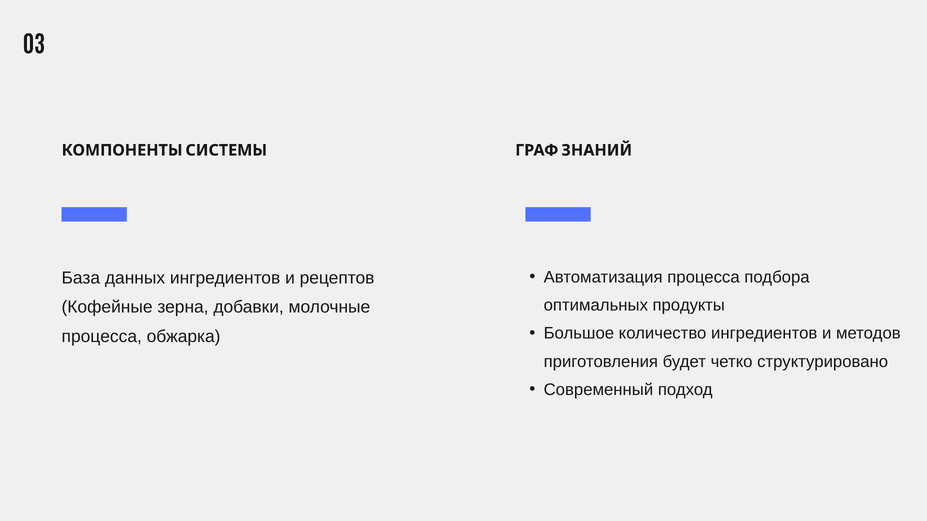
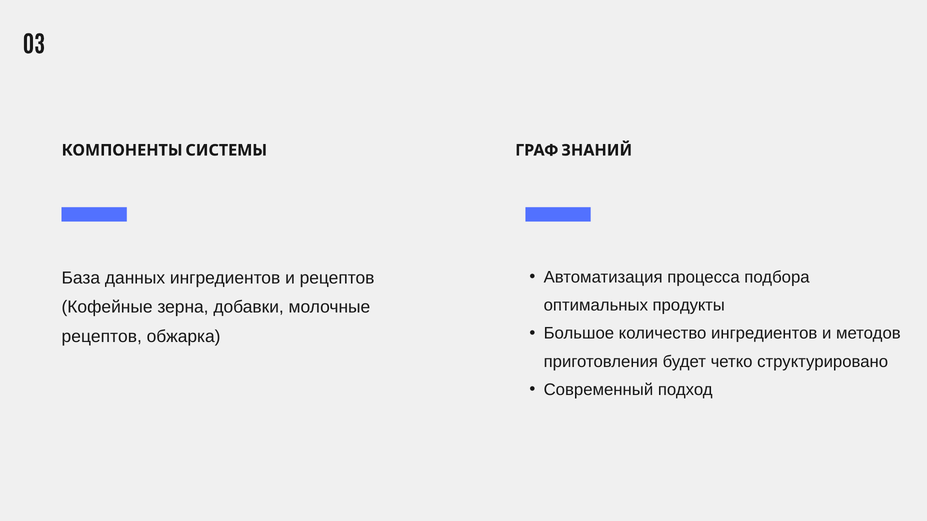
процесса at (102, 337): процесса -> рецептов
